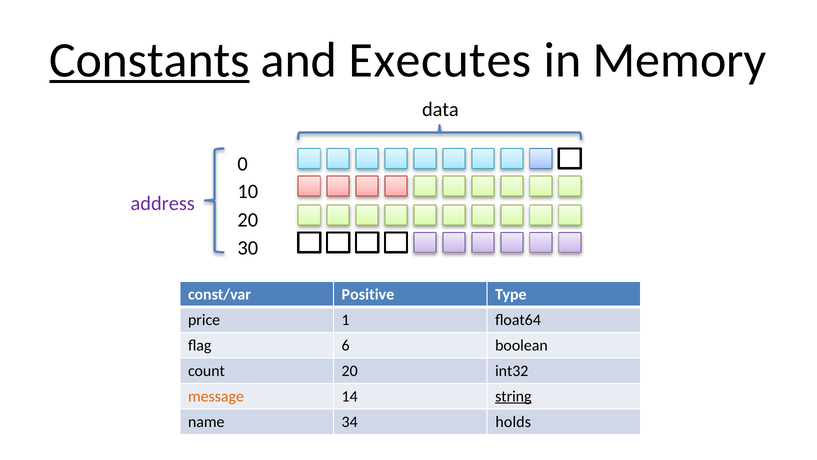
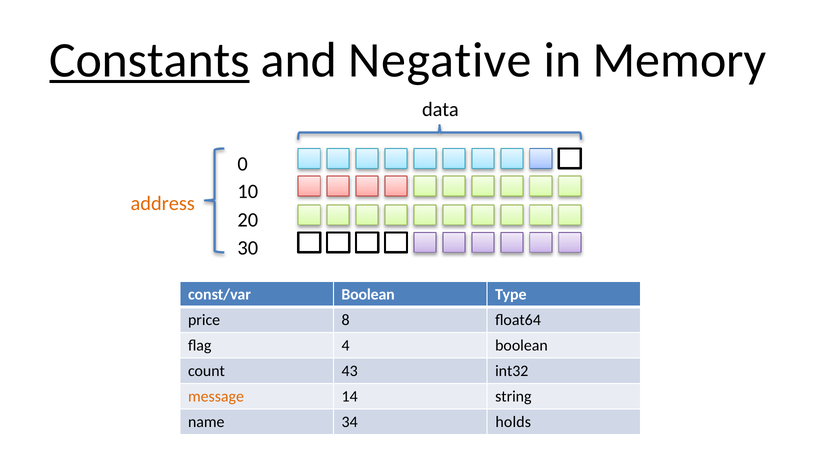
Executes: Executes -> Negative
address colour: purple -> orange
const/var Positive: Positive -> Boolean
1: 1 -> 8
6: 6 -> 4
count 20: 20 -> 43
string underline: present -> none
